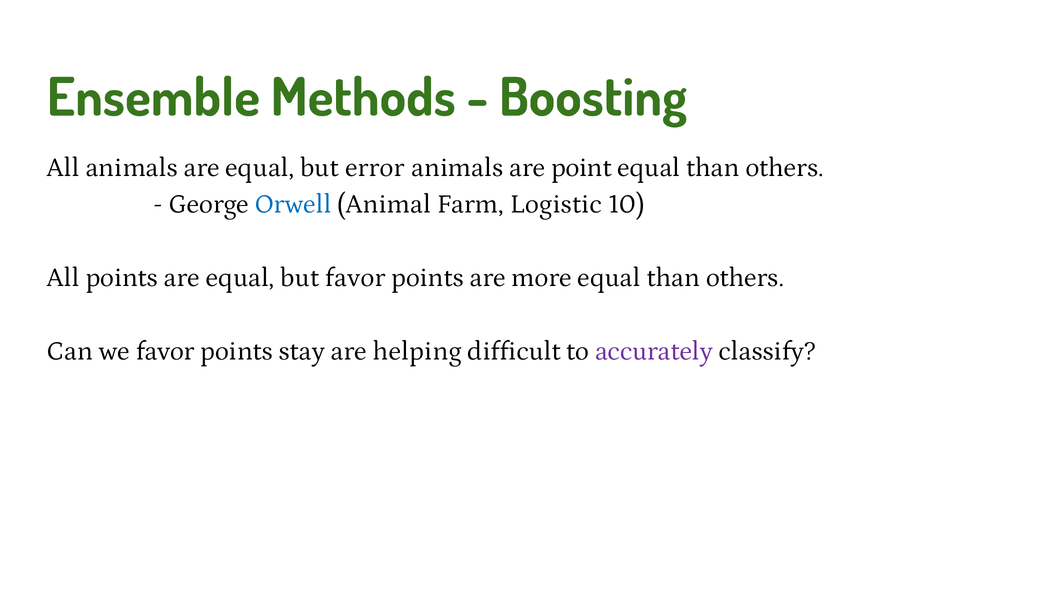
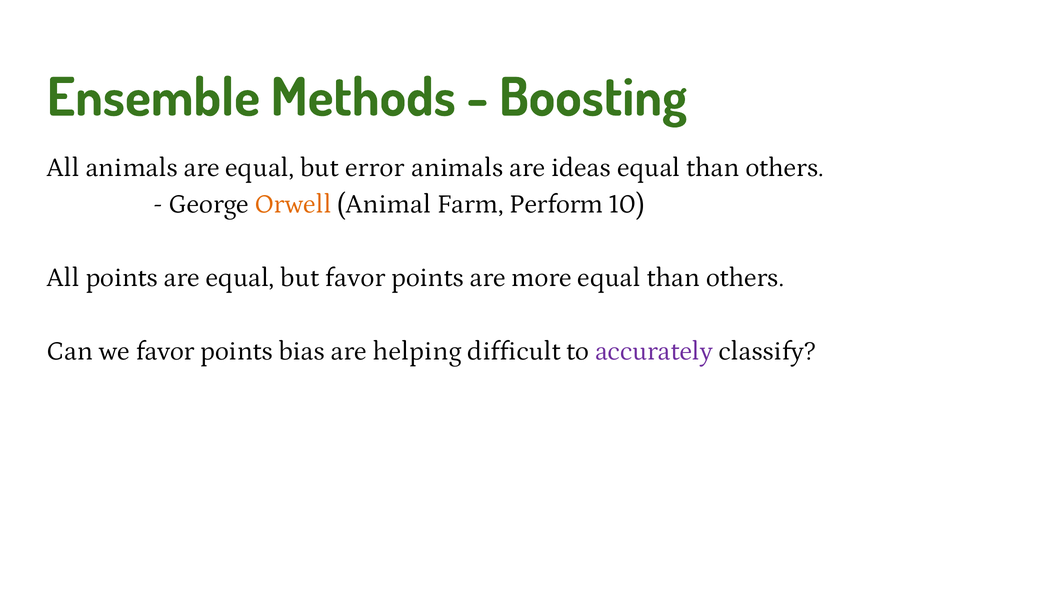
point: point -> ideas
Orwell colour: blue -> orange
Logistic: Logistic -> Perform
stay: stay -> bias
